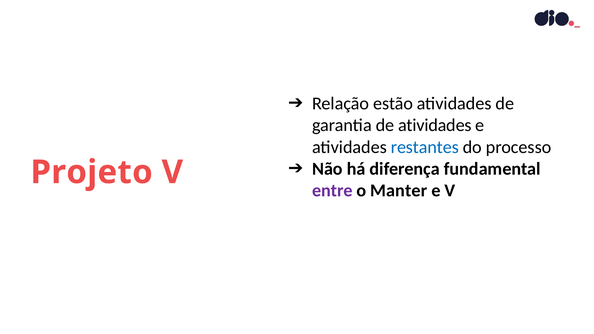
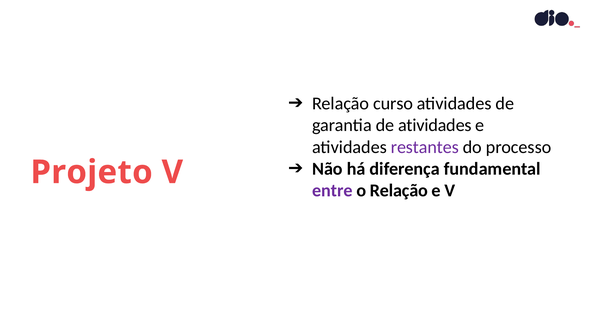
estão: estão -> curso
restantes colour: blue -> purple
o Manter: Manter -> Relação
